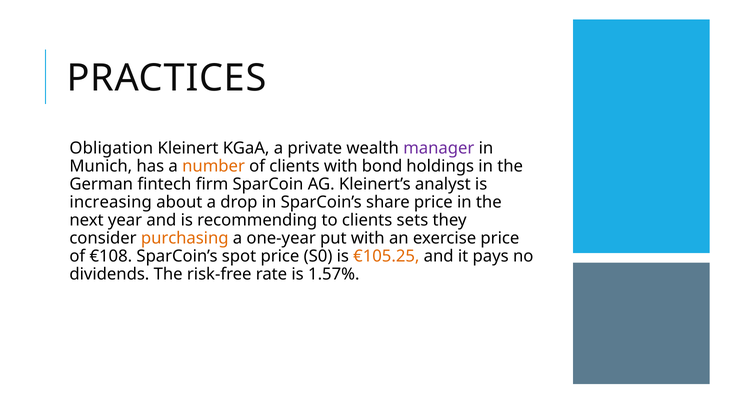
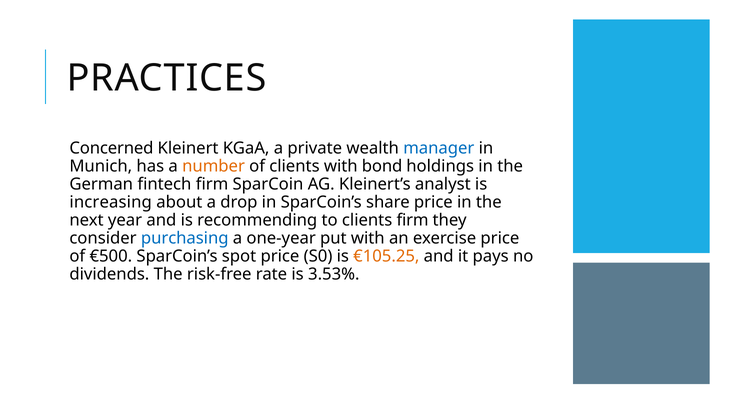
Obligation: Obligation -> Concerned
manager colour: purple -> blue
clients sets: sets -> firm
purchasing colour: orange -> blue
€108: €108 -> €500
1.57%: 1.57% -> 3.53%
